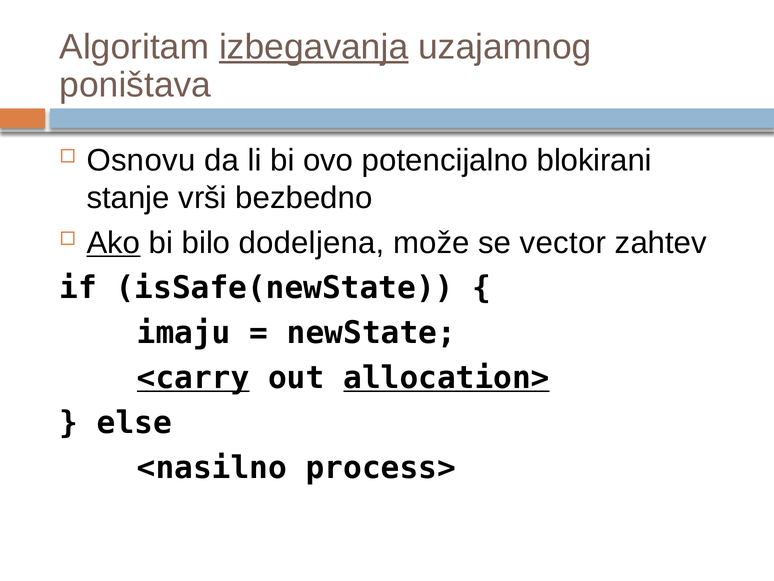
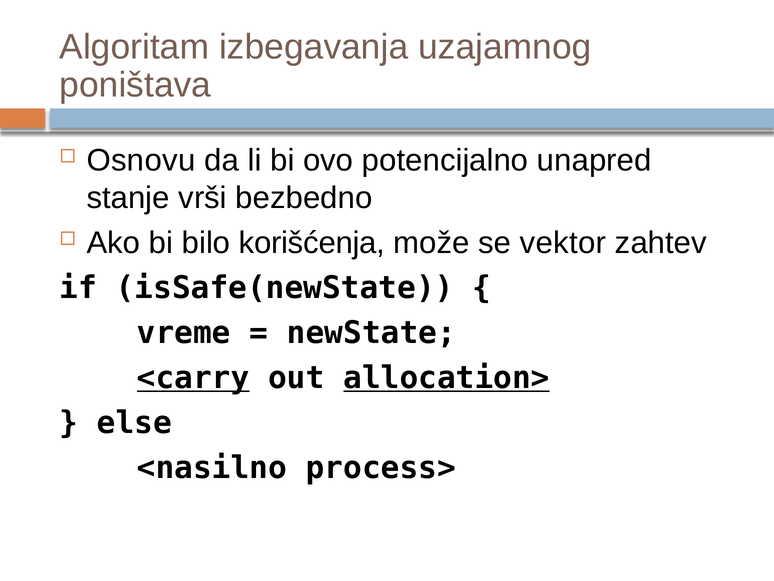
izbegavanja underline: present -> none
blokirani: blokirani -> unapred
Ako underline: present -> none
dodeljena: dodeljena -> korišćenja
vector: vector -> vektor
imaju: imaju -> vreme
